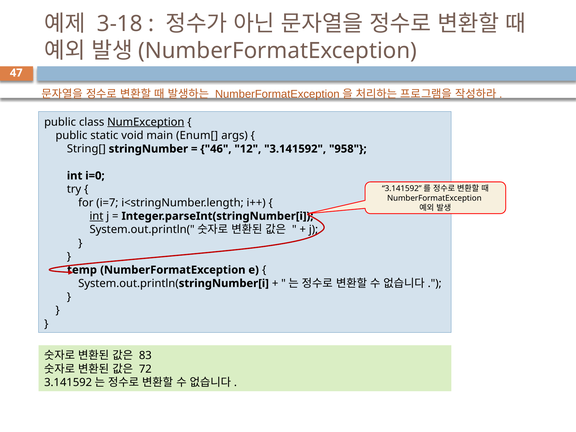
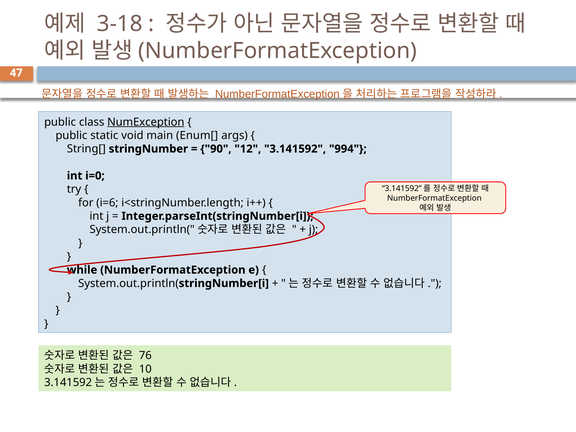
46: 46 -> 90
958: 958 -> 994
i=7: i=7 -> i=6
int at (96, 216) underline: present -> none
temp: temp -> while
83: 83 -> 76
72: 72 -> 10
